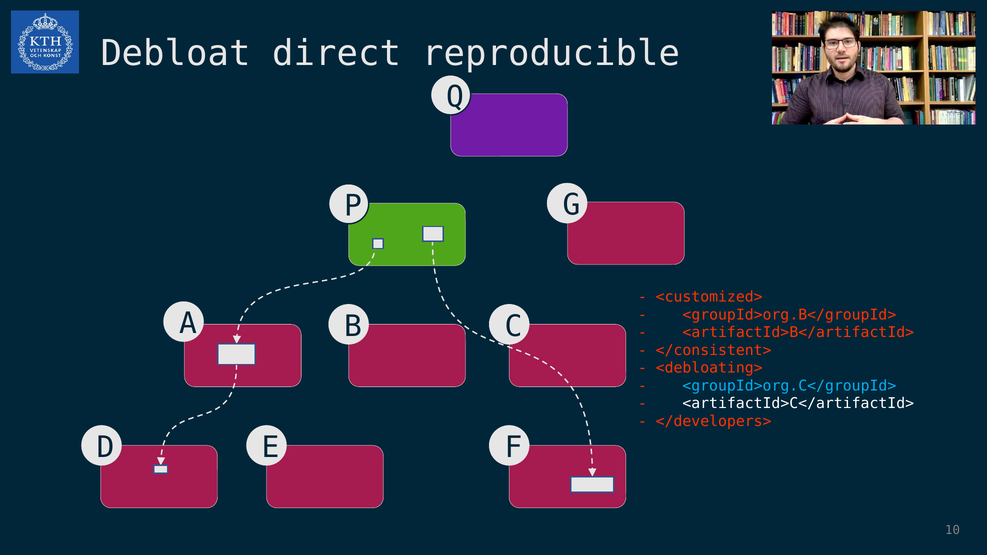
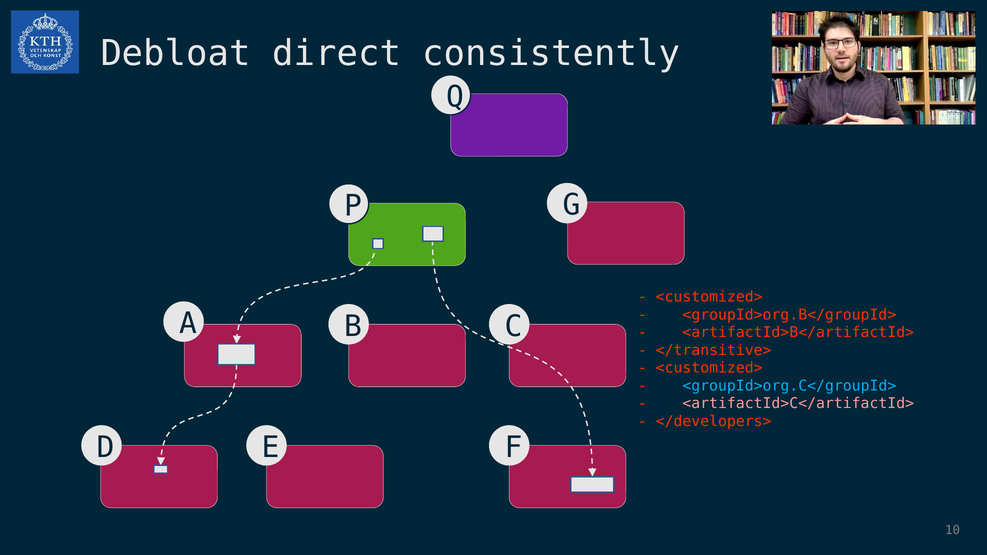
reproducible: reproducible -> consistently
</consistent>: </consistent> -> </transitive>
<debloating> at (709, 368): <debloating> -> <customized>
<artifactId>C</artifactId> colour: white -> pink
